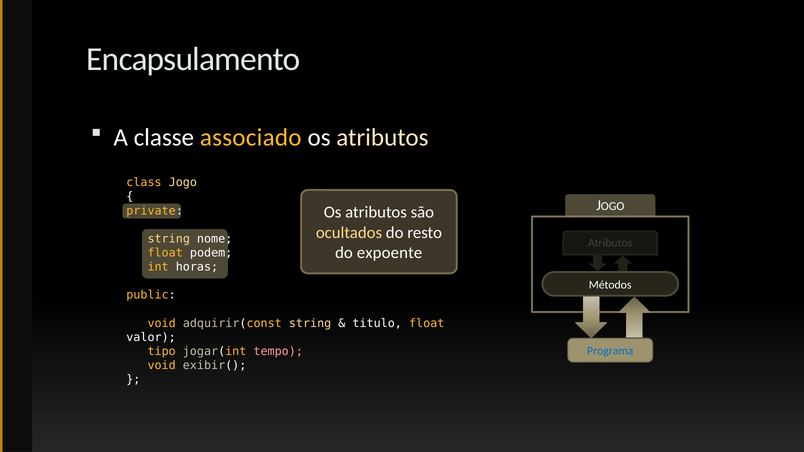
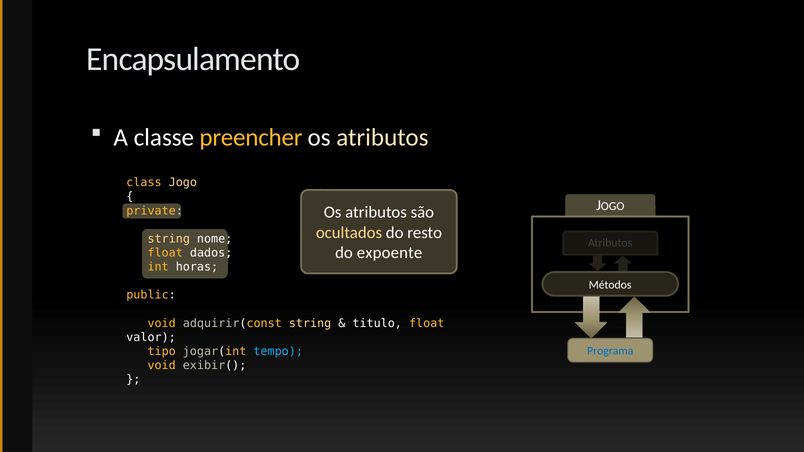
associado: associado -> preencher
podem: podem -> dados
tempo colour: pink -> light blue
